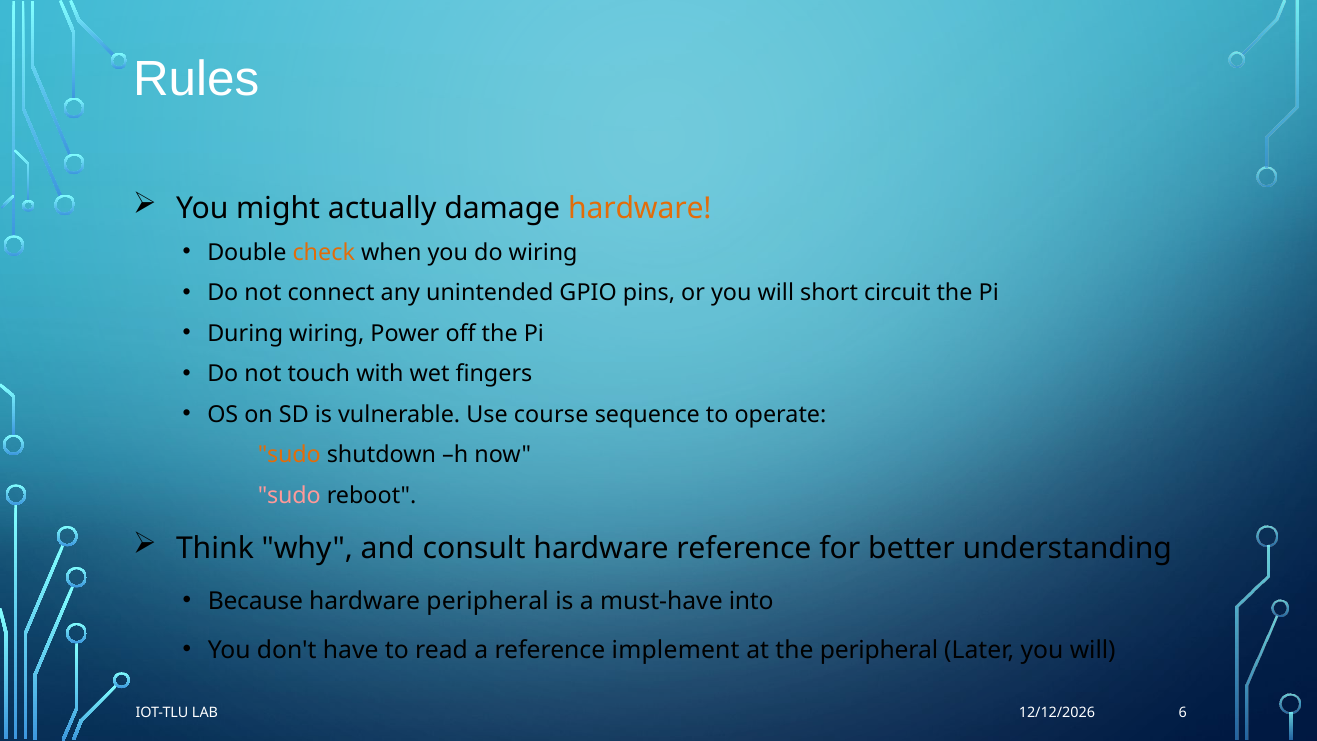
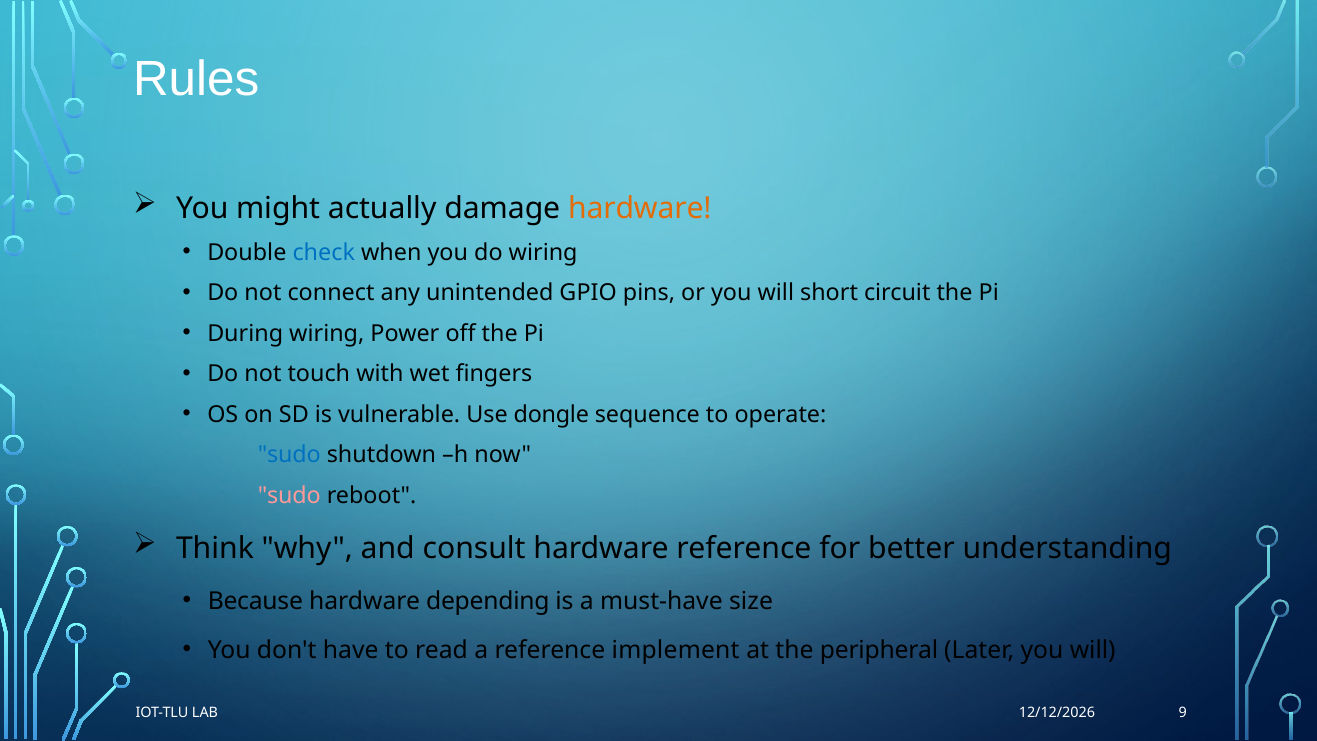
check colour: orange -> blue
course: course -> dongle
sudo at (289, 455) colour: orange -> blue
hardware peripheral: peripheral -> depending
into: into -> size
6: 6 -> 9
